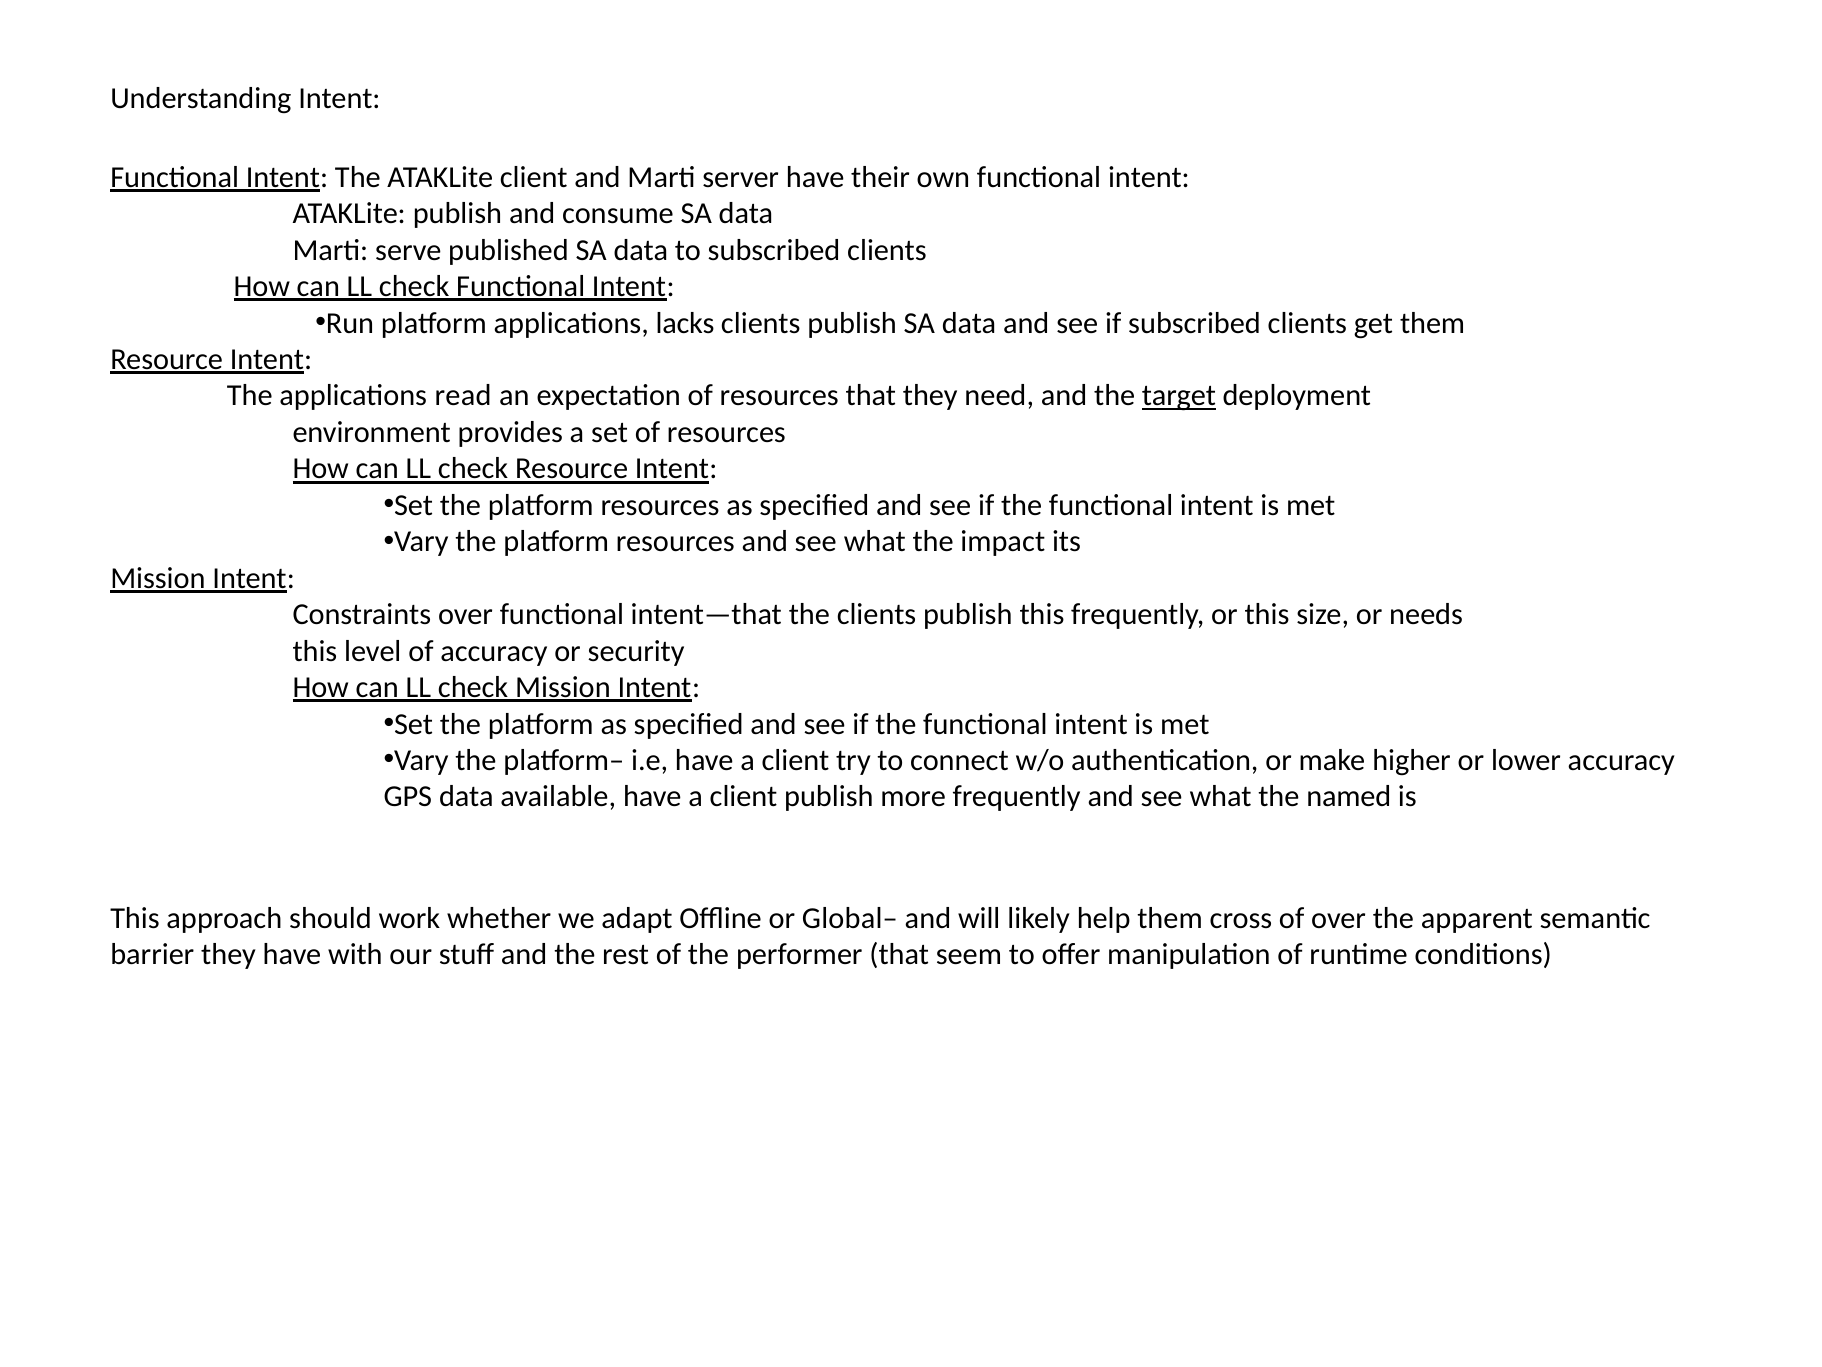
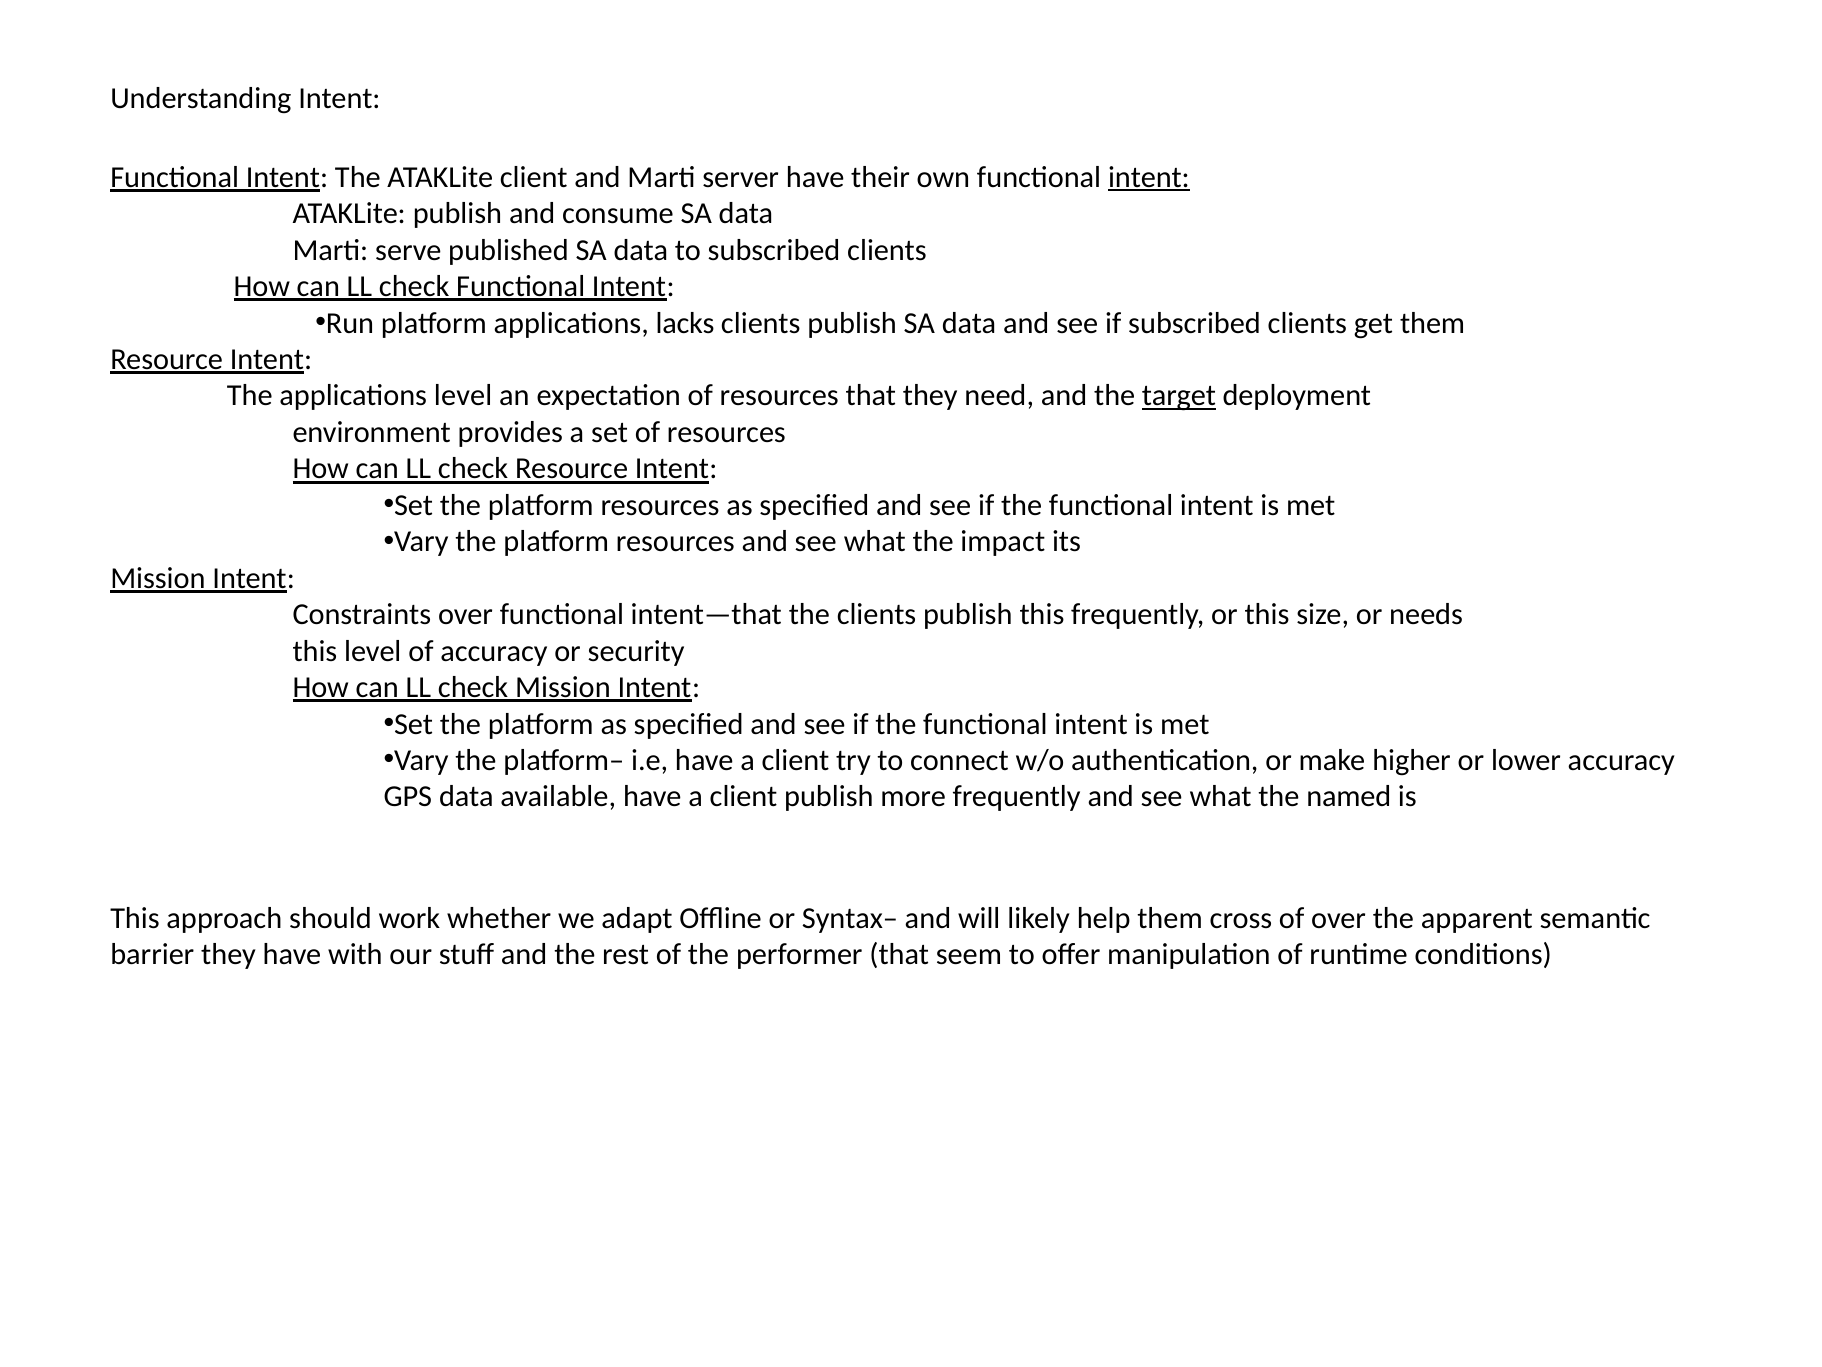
intent at (1149, 177) underline: none -> present
applications read: read -> level
Global–: Global– -> Syntax–
